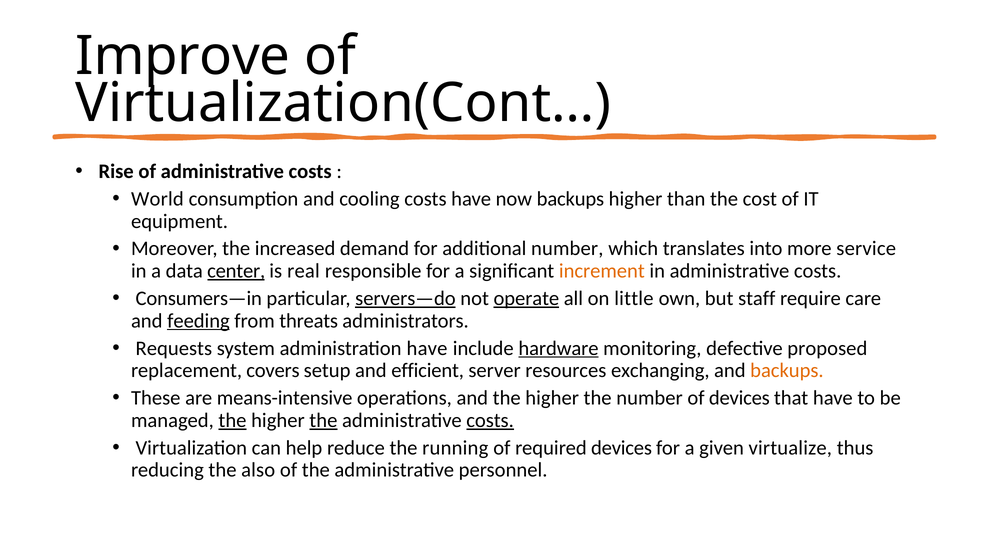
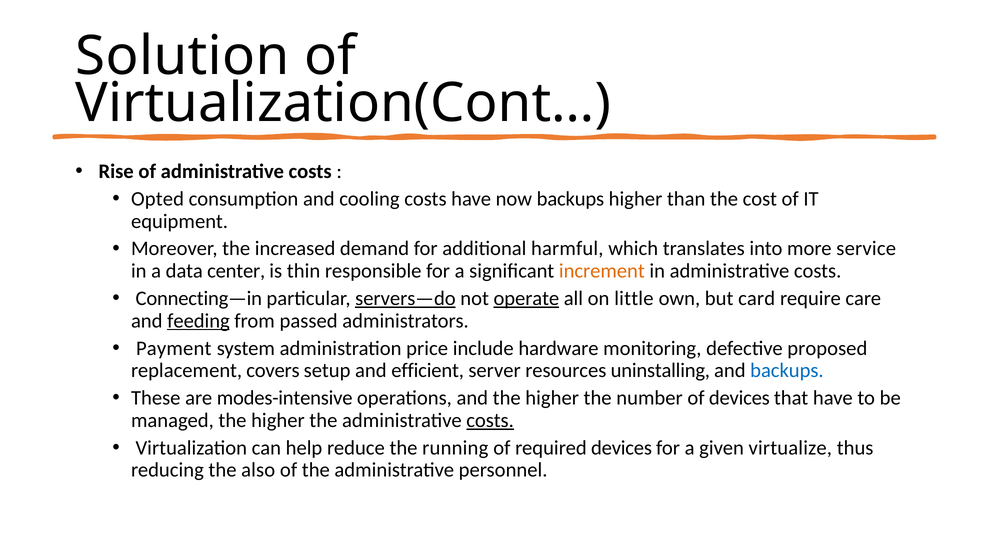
Improve: Improve -> Solution
World: World -> Opted
additional number: number -> harmful
center underline: present -> none
real: real -> thin
Consumers—in: Consumers—in -> Connecting—in
staff: staff -> card
threats: threats -> passed
Requests: Requests -> Payment
administration have: have -> price
hardware underline: present -> none
exchanging: exchanging -> uninstalling
backups at (787, 370) colour: orange -> blue
means-intensive: means-intensive -> modes-intensive
the at (232, 420) underline: present -> none
the at (323, 420) underline: present -> none
